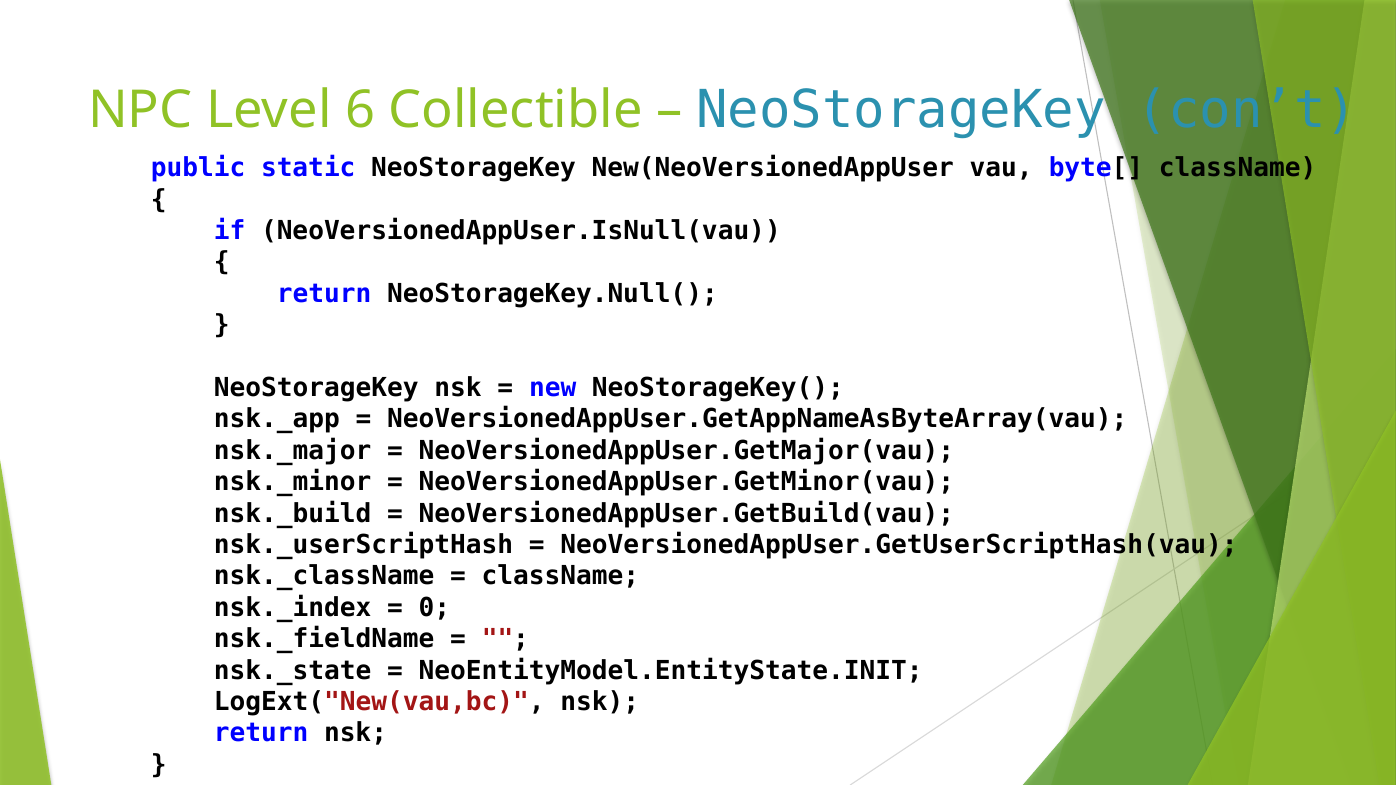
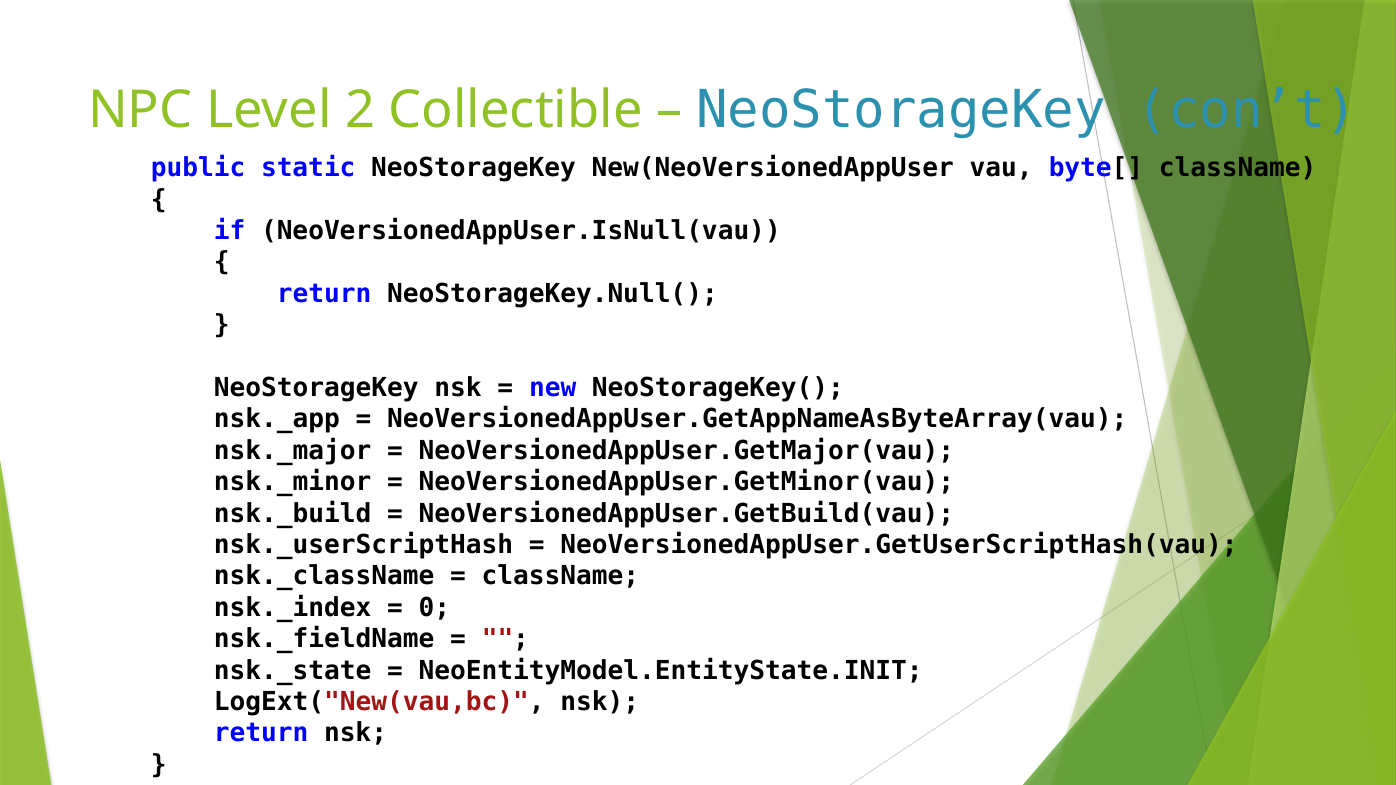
6: 6 -> 2
